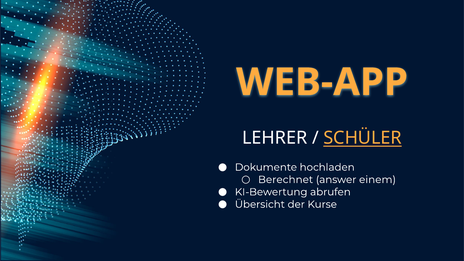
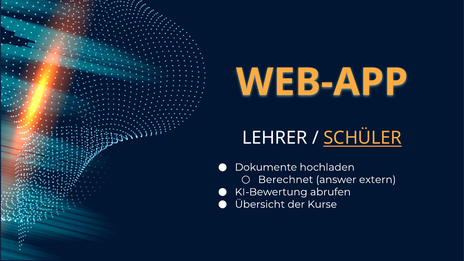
einem: einem -> extern
